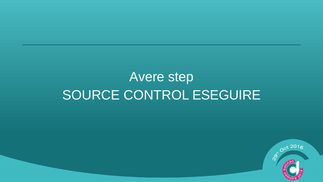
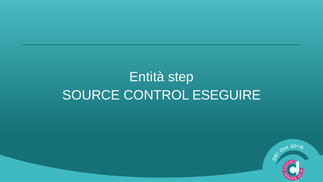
Avere: Avere -> Entità
